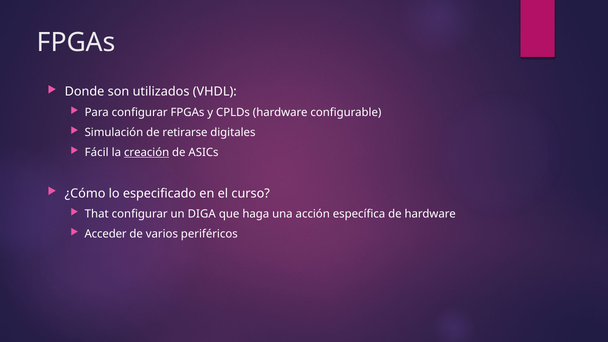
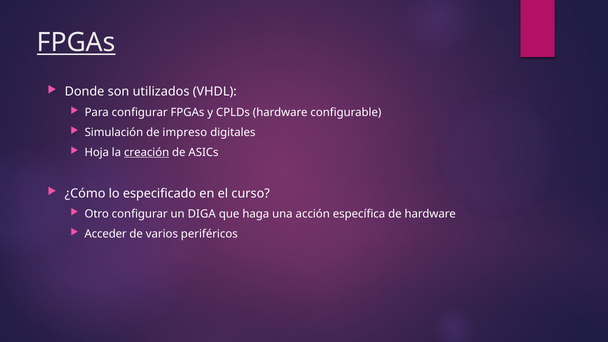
FPGAs at (76, 43) underline: none -> present
retirarse: retirarse -> impreso
Fácil: Fácil -> Hoja
That: That -> Otro
